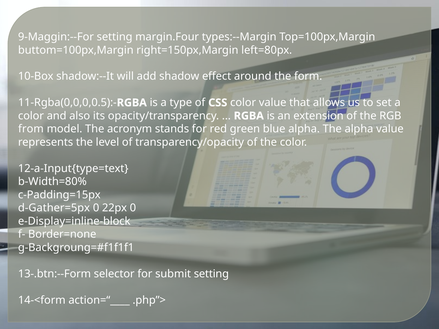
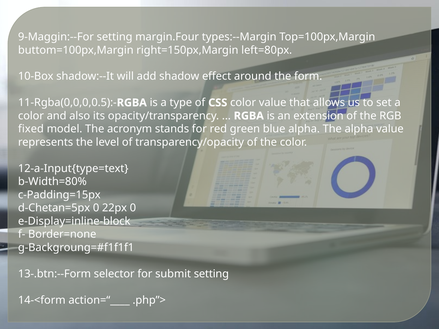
from: from -> fixed
d-Gather=5px: d-Gather=5px -> d-Chetan=5px
